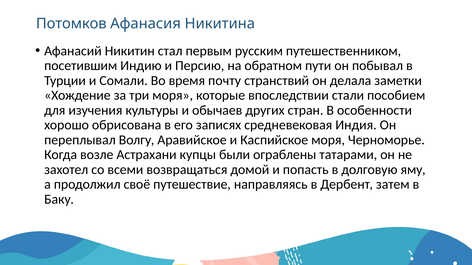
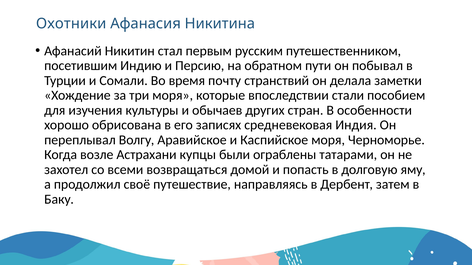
Потомков: Потомков -> Охотники
